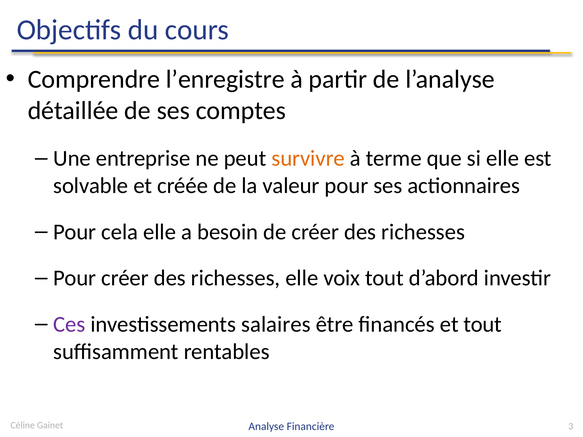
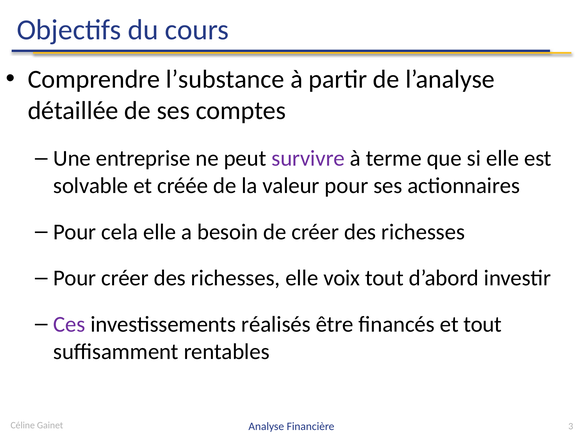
l’enregistre: l’enregistre -> l’substance
survivre colour: orange -> purple
salaires: salaires -> réalisés
